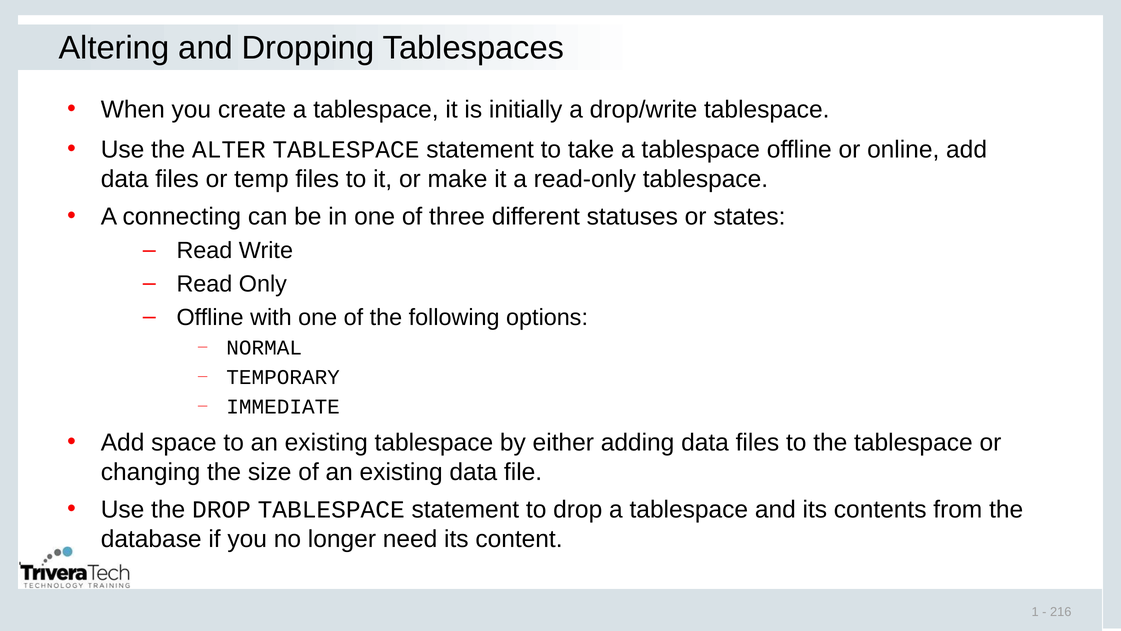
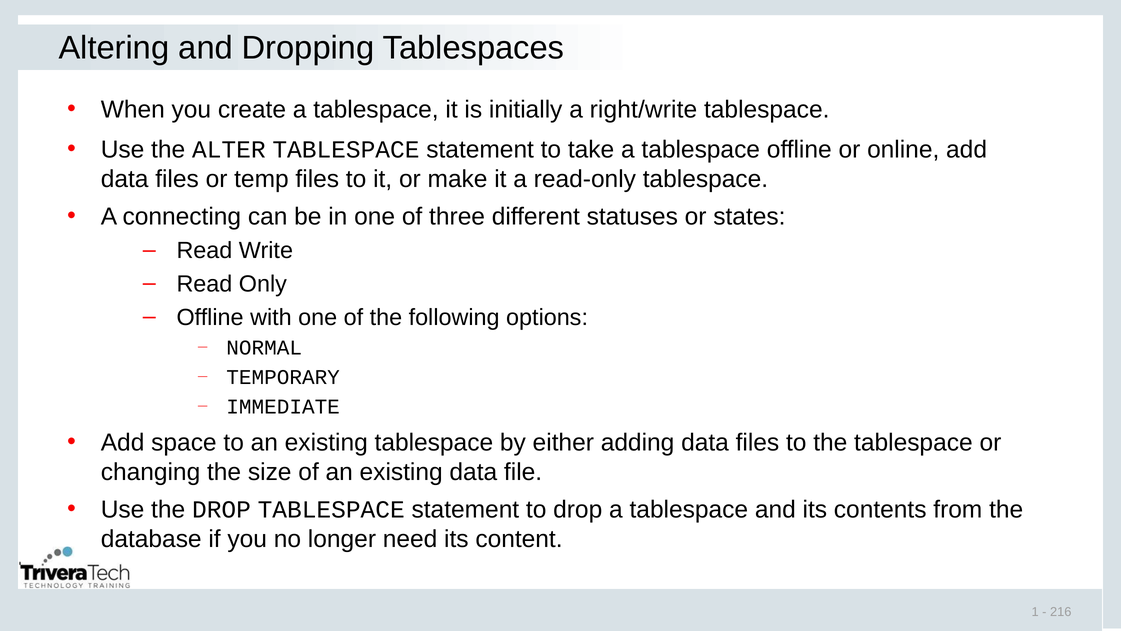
drop/write: drop/write -> right/write
